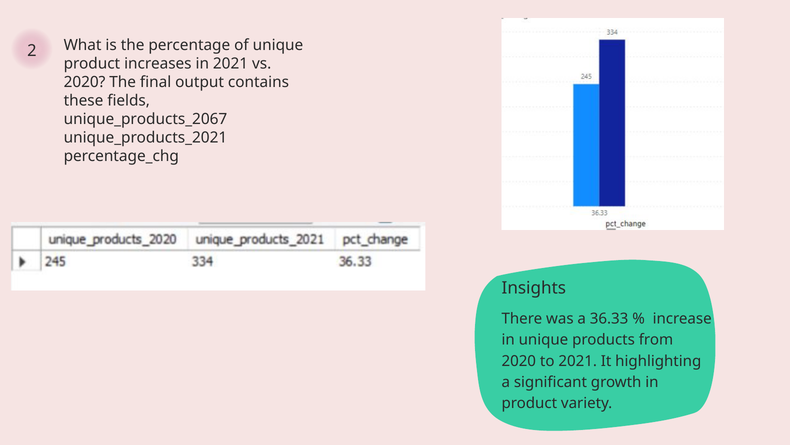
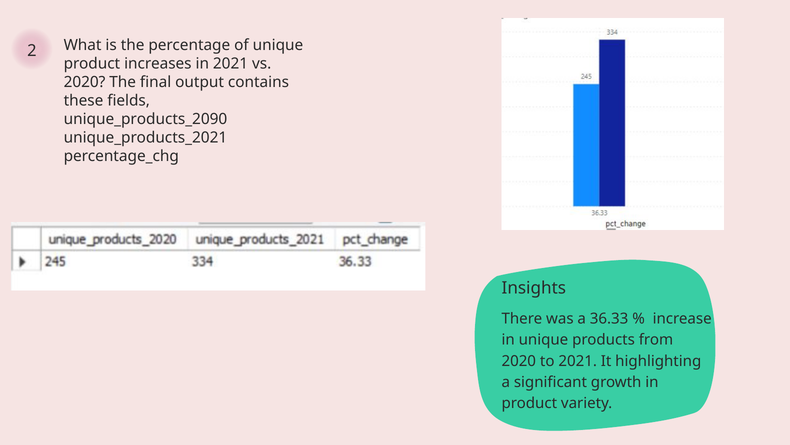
unique_products_2067: unique_products_2067 -> unique_products_2090
